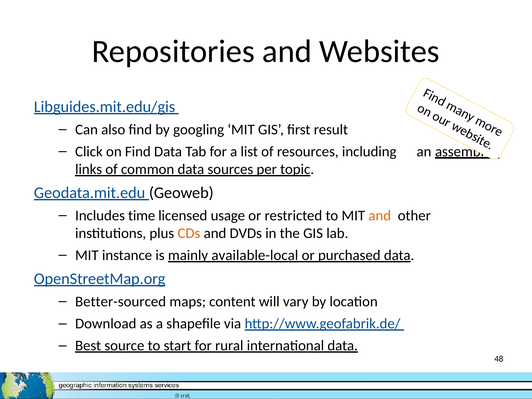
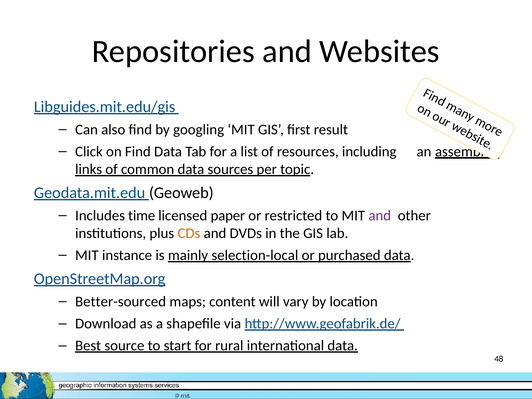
usage: usage -> paper
and at (380, 216) colour: orange -> purple
available-local: available-local -> selection-local
